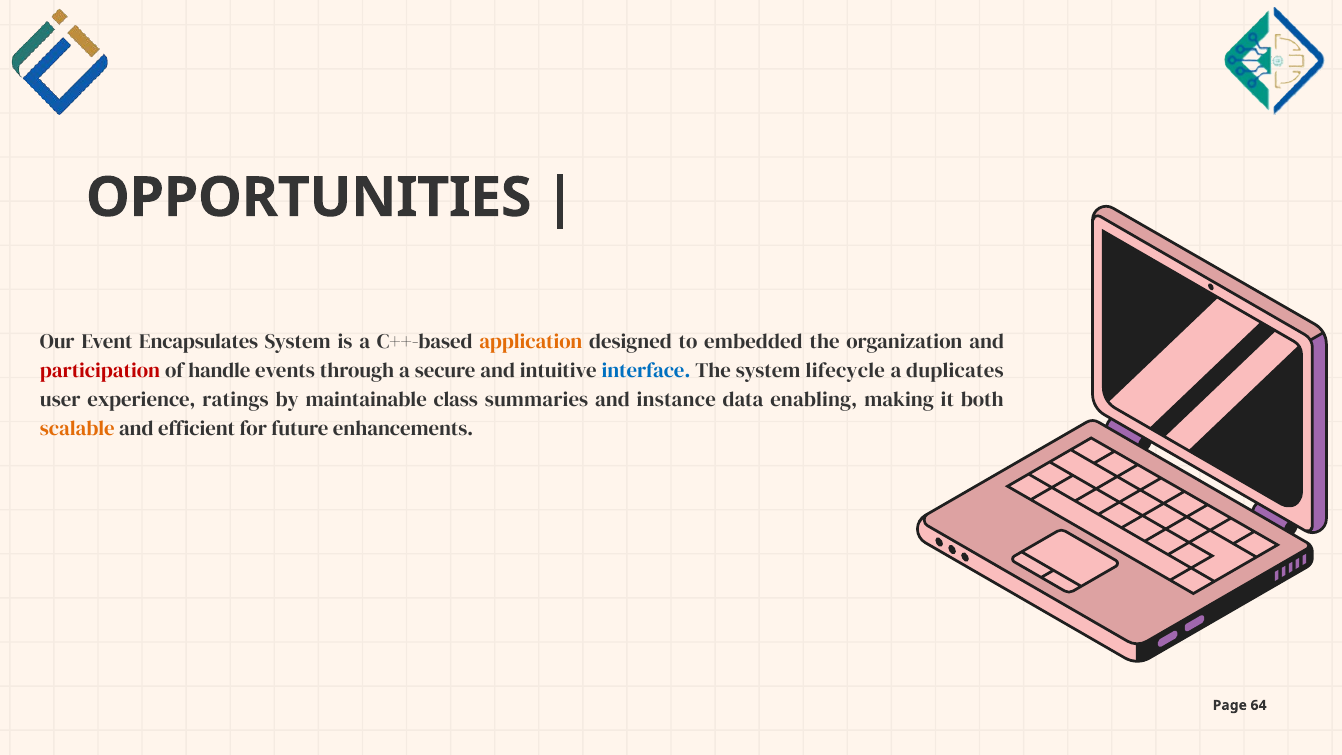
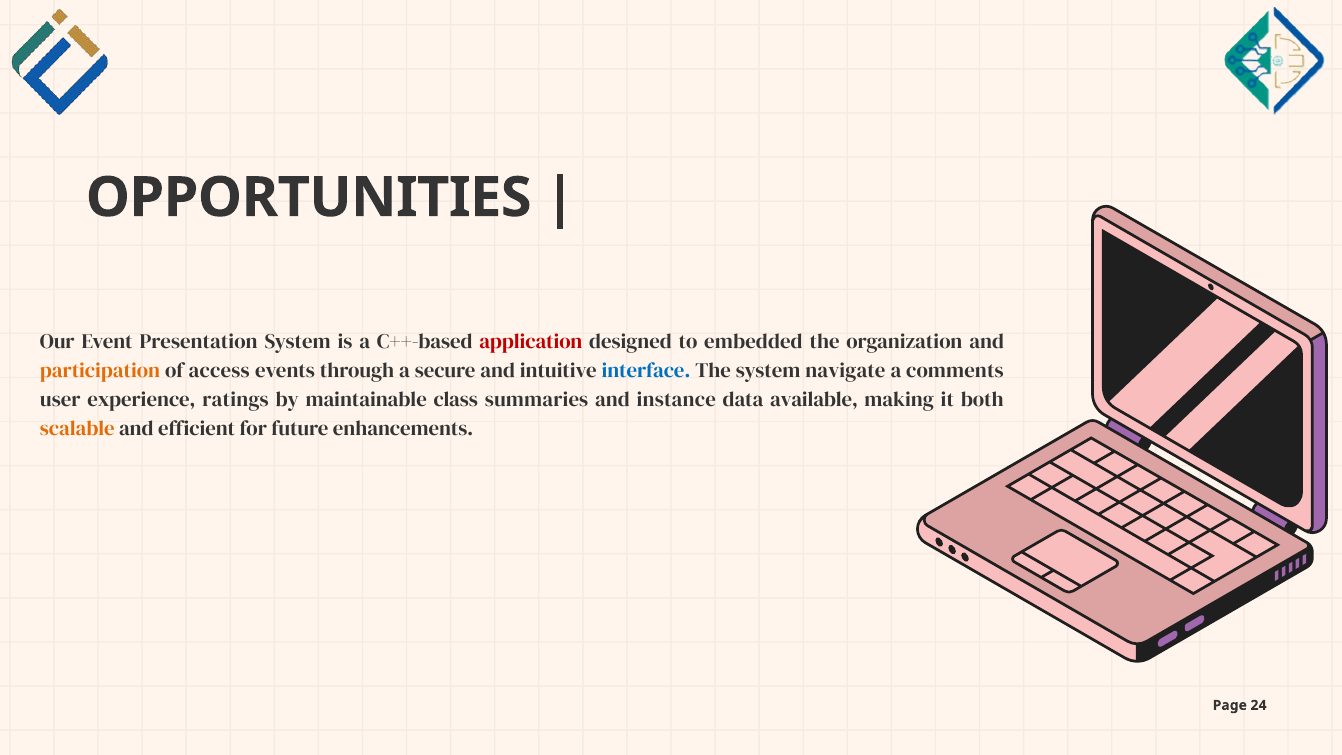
Encapsulates: Encapsulates -> Presentation
application colour: orange -> red
participation colour: red -> orange
handle: handle -> access
lifecycle: lifecycle -> navigate
duplicates: duplicates -> comments
enabling: enabling -> available
64: 64 -> 24
